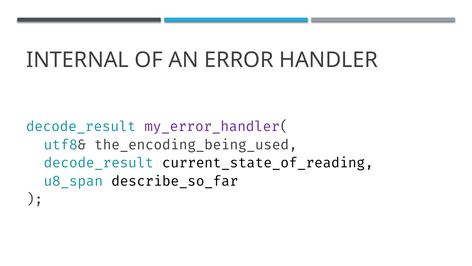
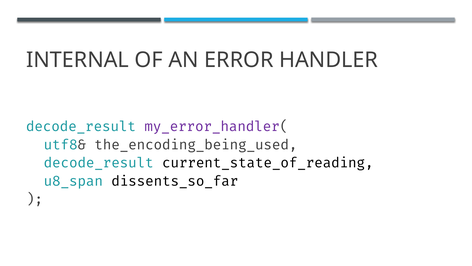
describe_so_far: describe_so_far -> dissents_so_far
